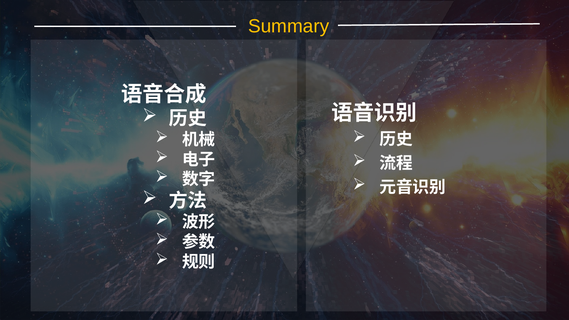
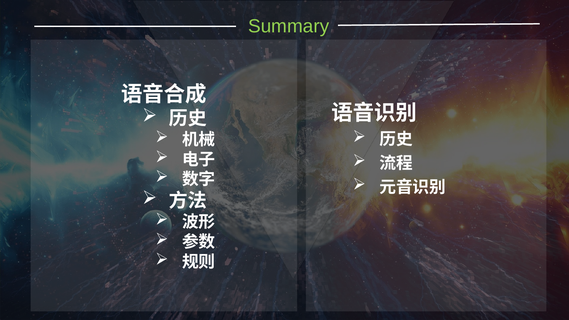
Summary colour: yellow -> light green
